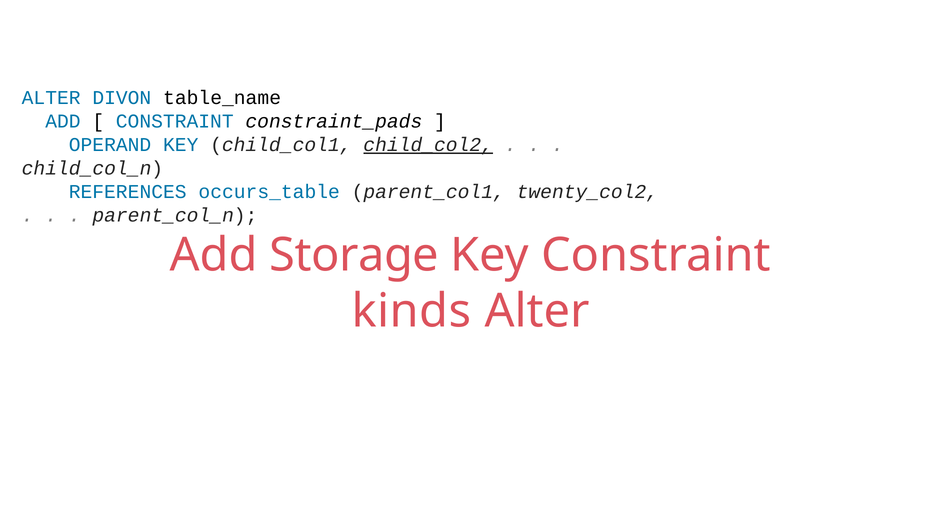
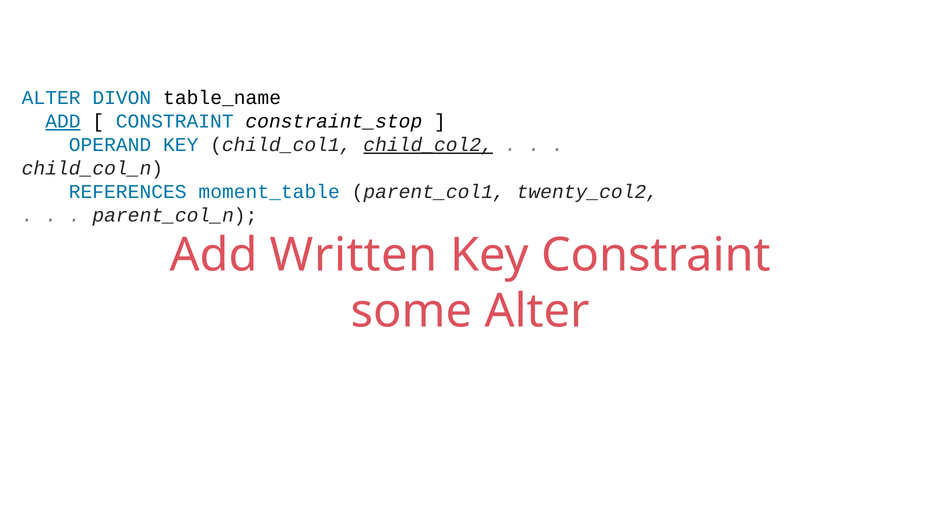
ADD at (63, 121) underline: none -> present
constraint_pads: constraint_pads -> constraint_stop
occurs_table: occurs_table -> moment_table
Storage: Storage -> Written
kinds: kinds -> some
